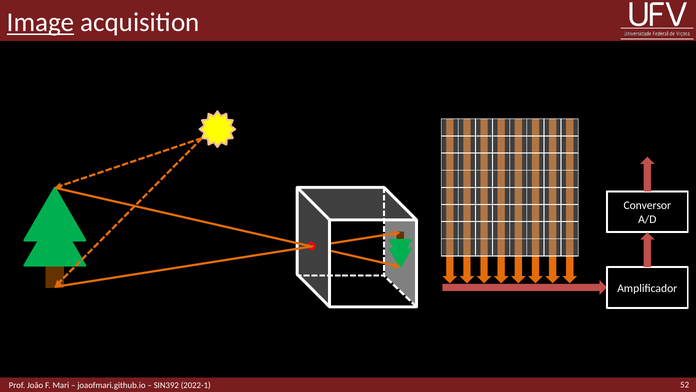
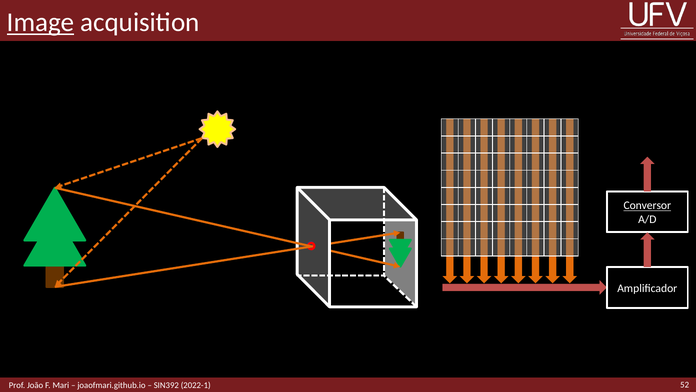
Conversor underline: none -> present
